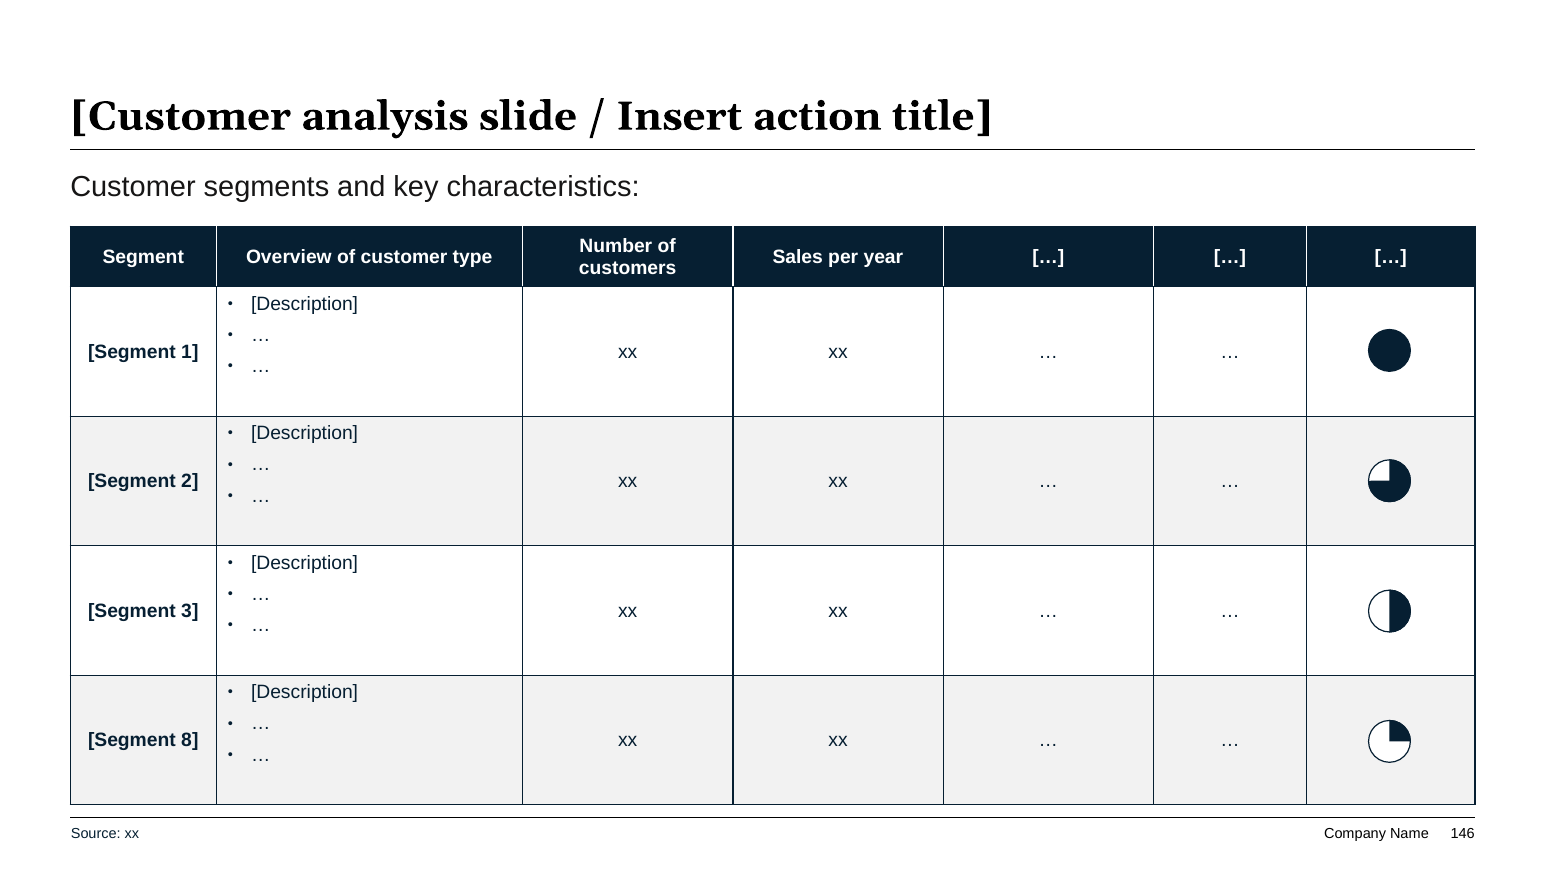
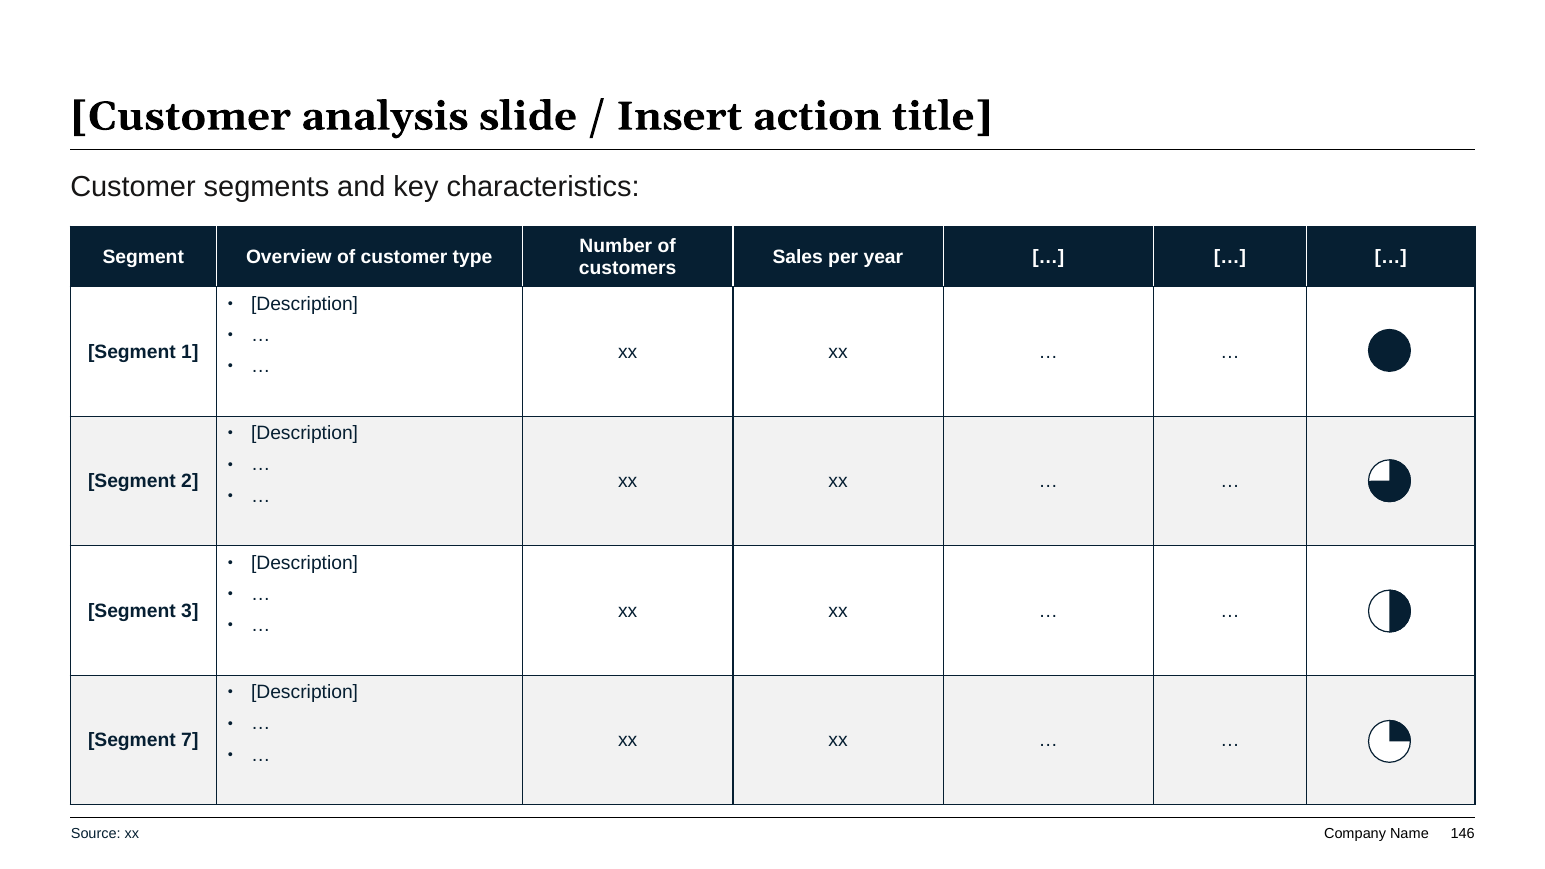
8: 8 -> 7
